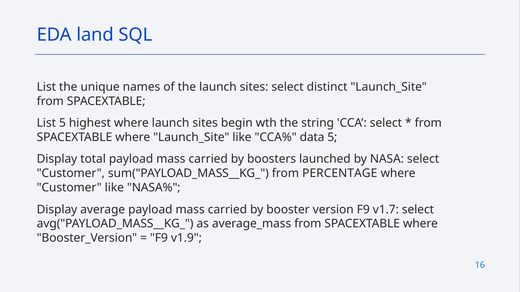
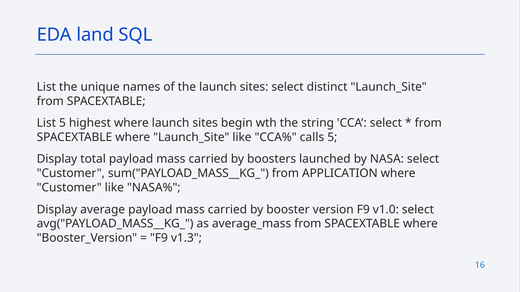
data: data -> calls
PERCENTAGE: PERCENTAGE -> APPLICATION
v1.7: v1.7 -> v1.0
v1.9: v1.9 -> v1.3
